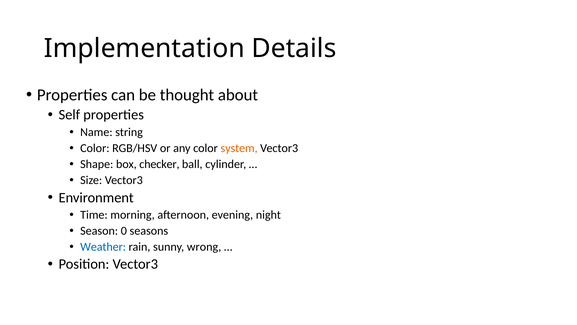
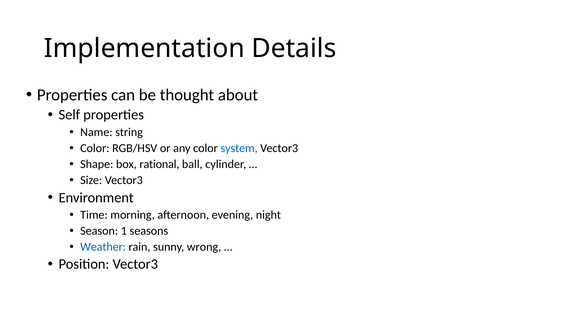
system colour: orange -> blue
checker: checker -> rational
0: 0 -> 1
